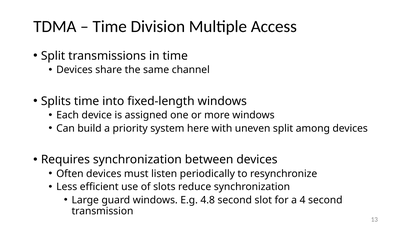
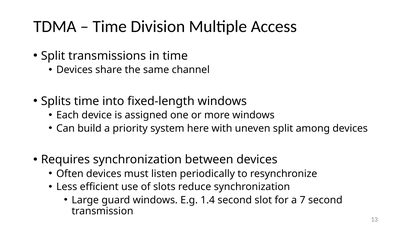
4.8: 4.8 -> 1.4
4: 4 -> 7
